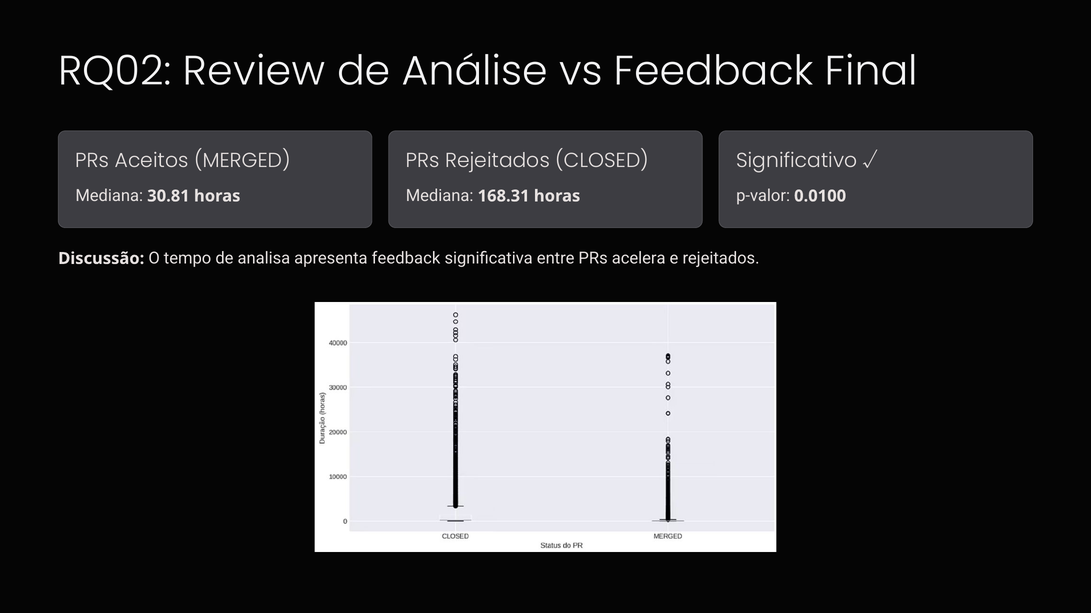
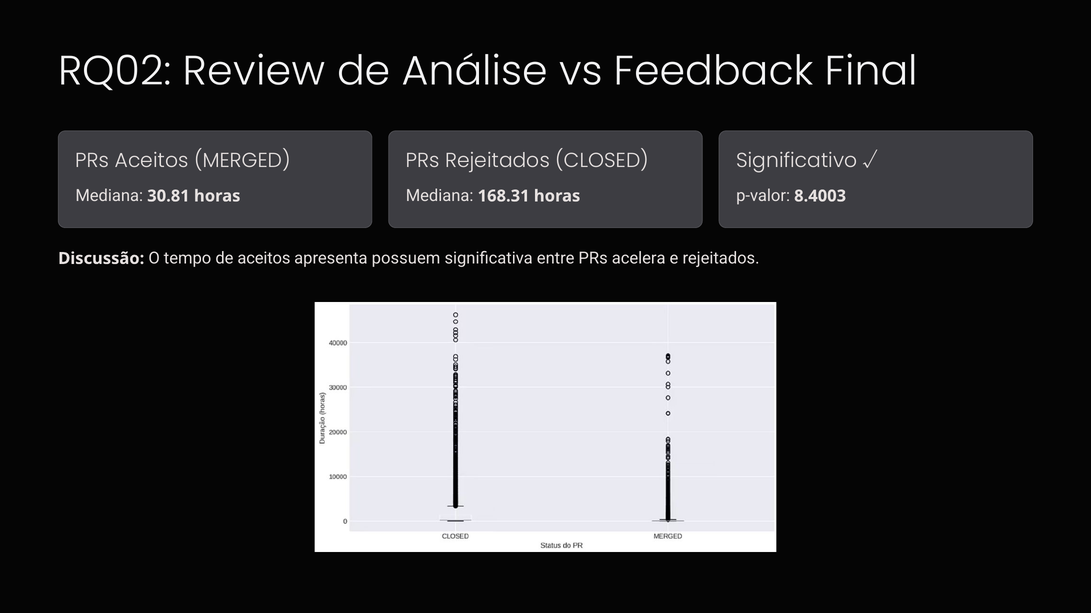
0.0100: 0.0100 -> 8.4003
de analisa: analisa -> aceitos
apresenta feedback: feedback -> possuem
